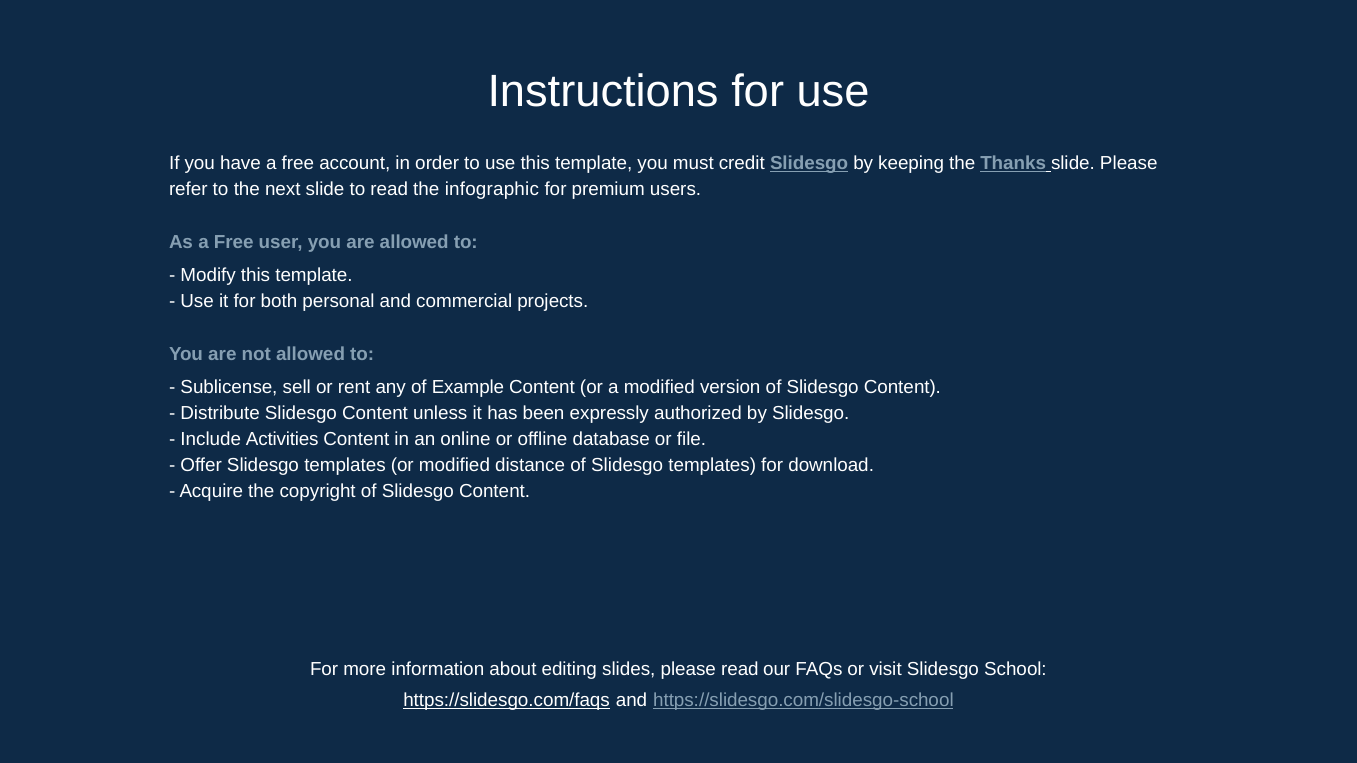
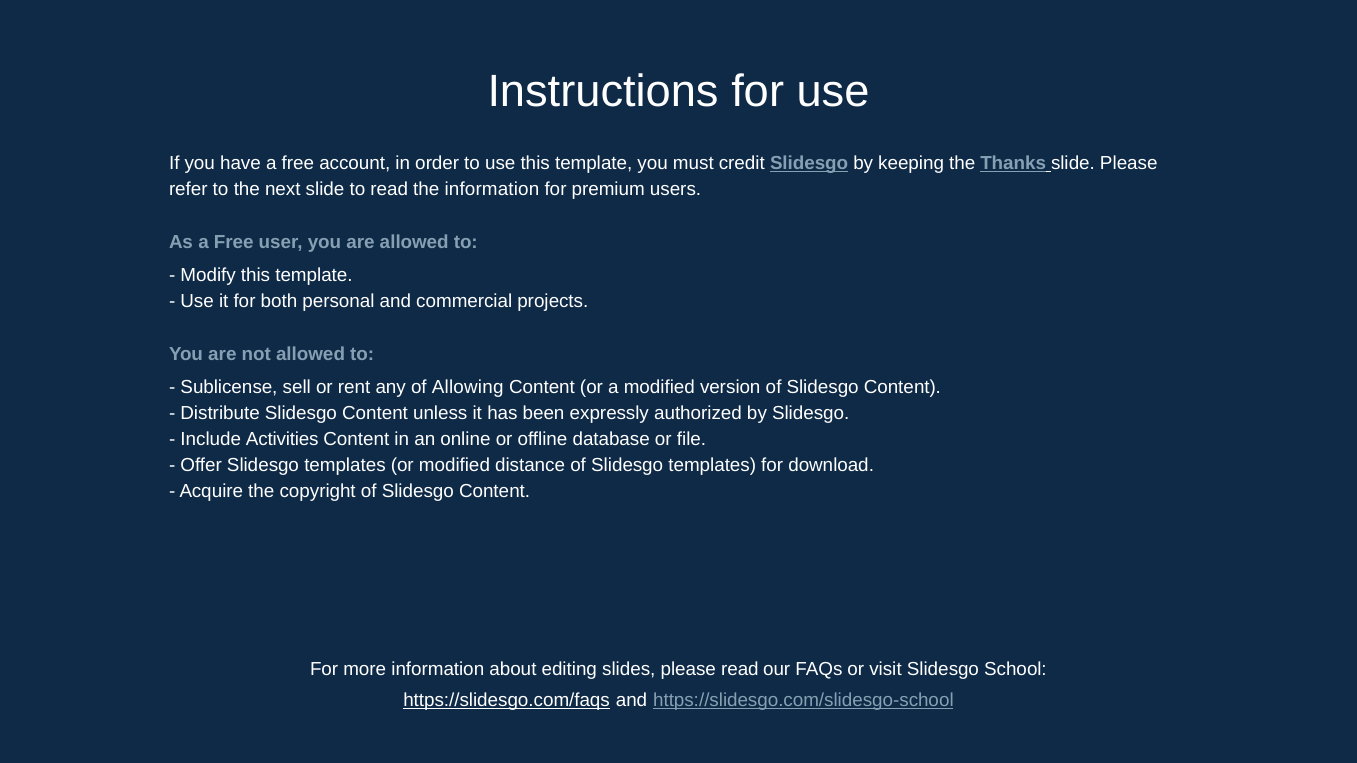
the infographic: infographic -> information
Example: Example -> Allowing
